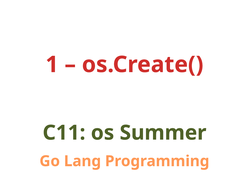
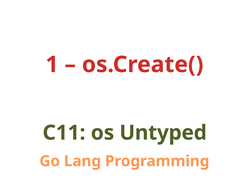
Summer: Summer -> Untyped
